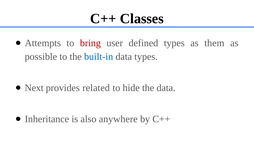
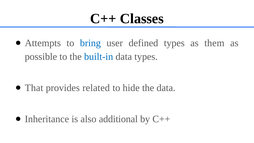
bring colour: red -> blue
Next: Next -> That
anywhere: anywhere -> additional
